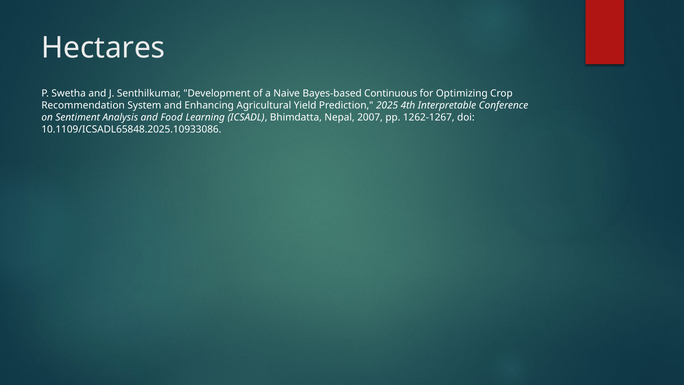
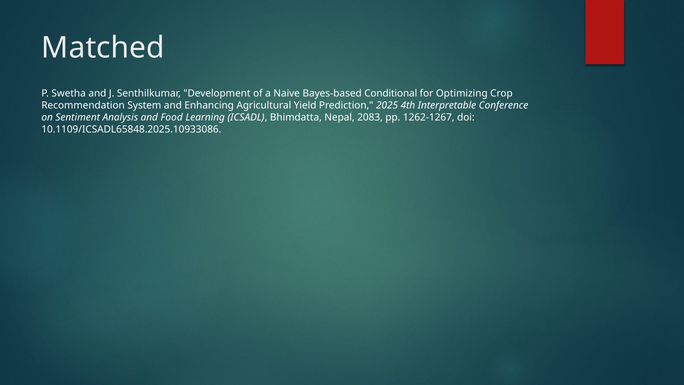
Hectares: Hectares -> Matched
Continuous: Continuous -> Conditional
2007: 2007 -> 2083
